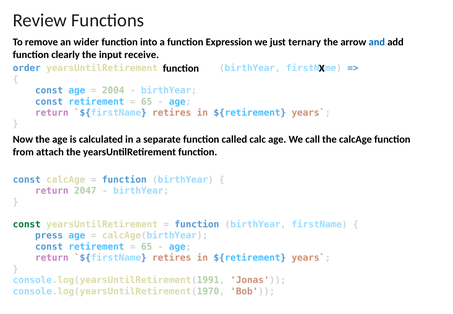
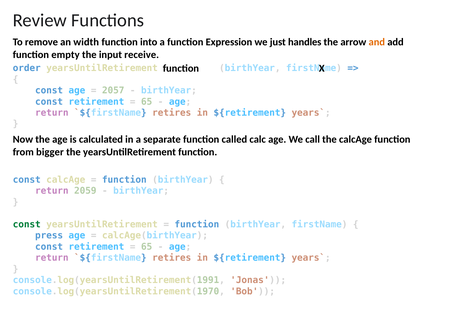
wider: wider -> width
ternary: ternary -> handles
and colour: blue -> orange
clearly: clearly -> empty
2004: 2004 -> 2057
attach: attach -> bigger
2047: 2047 -> 2059
